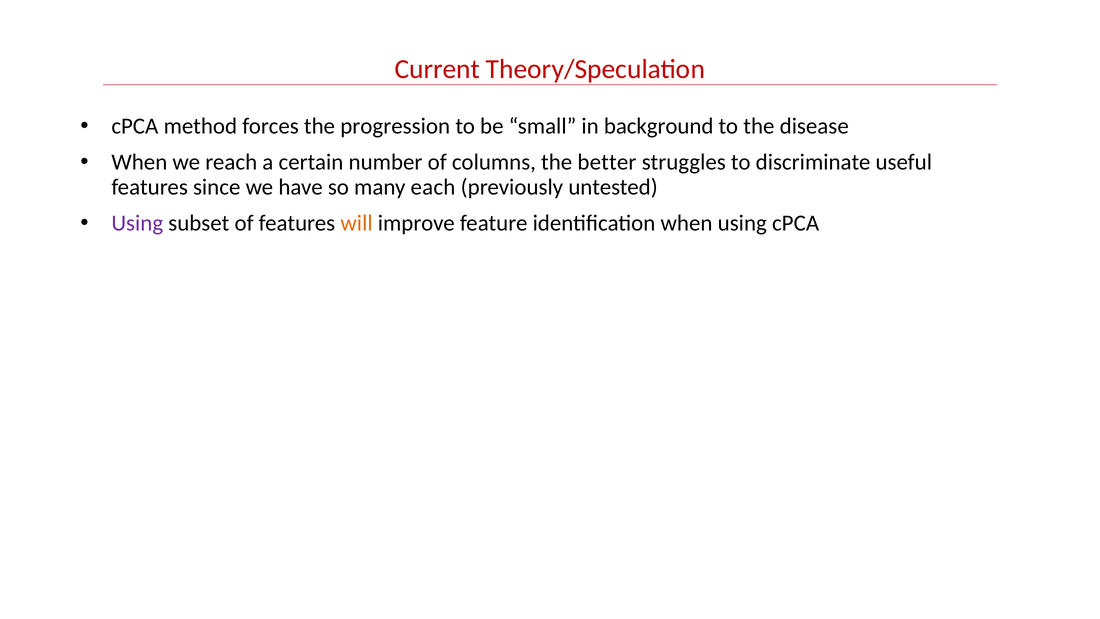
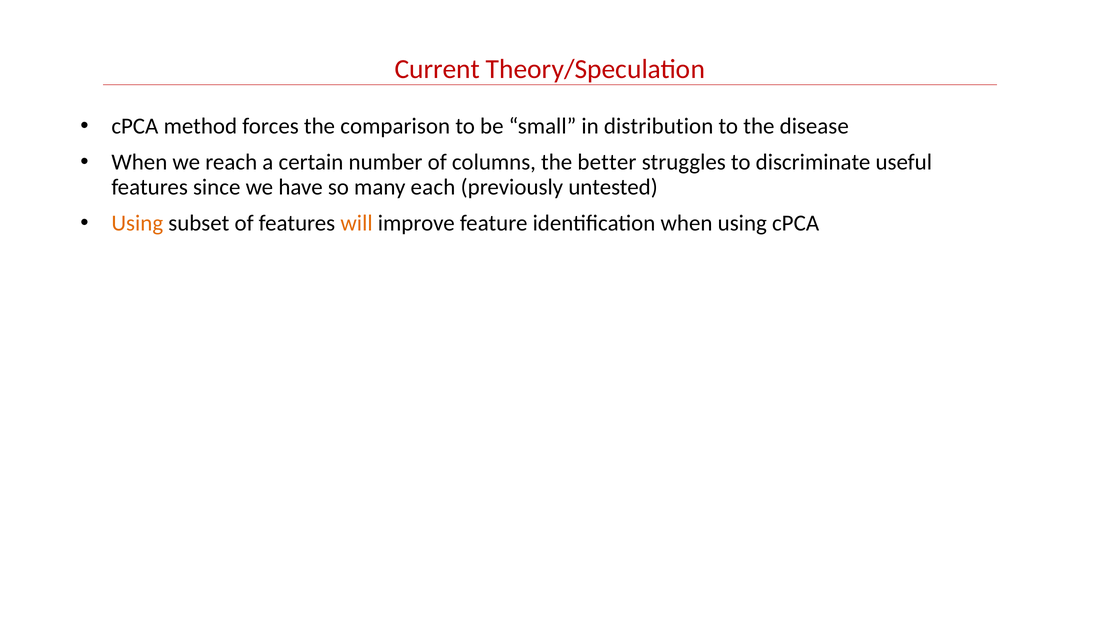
progression: progression -> comparison
background: background -> distribution
Using at (137, 223) colour: purple -> orange
